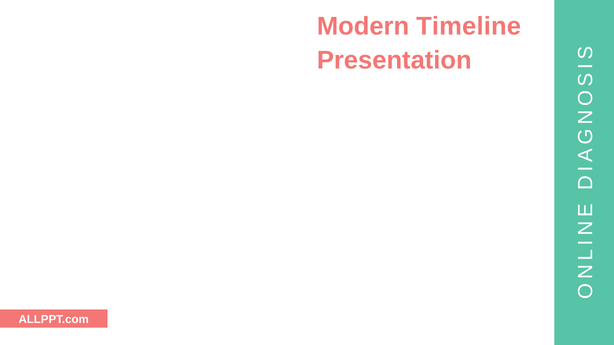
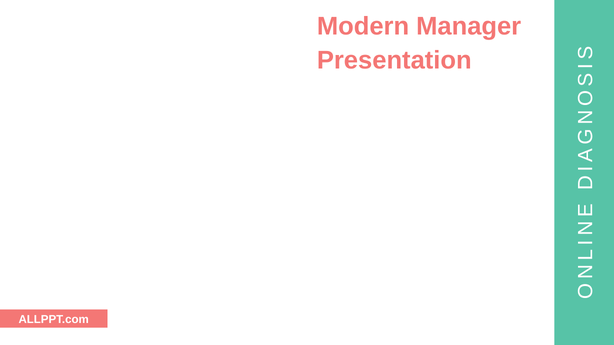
Timeline: Timeline -> Manager
